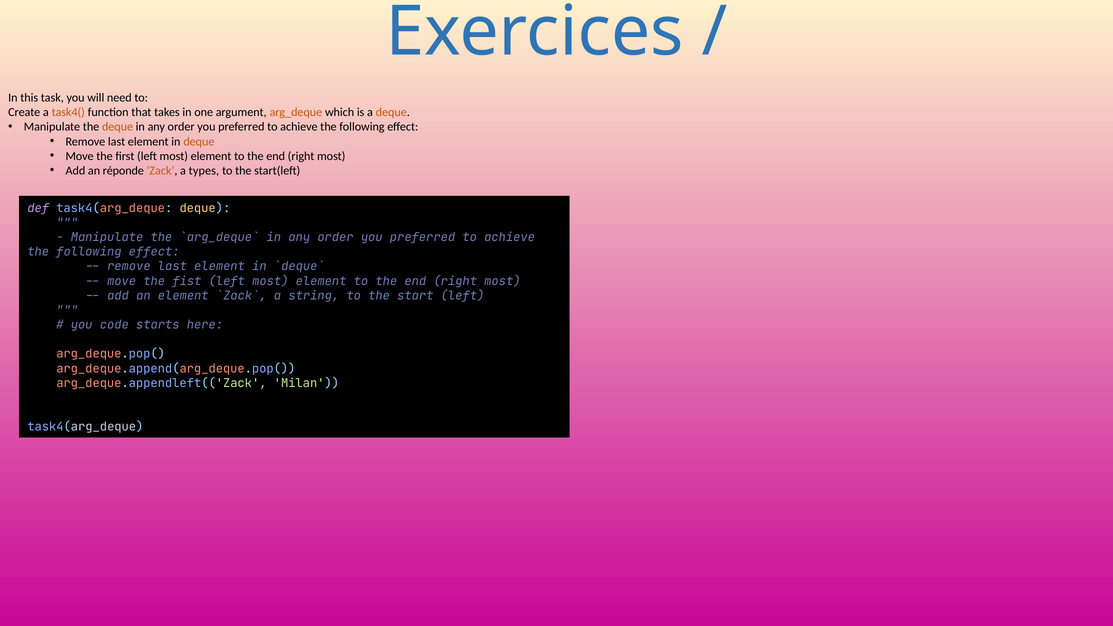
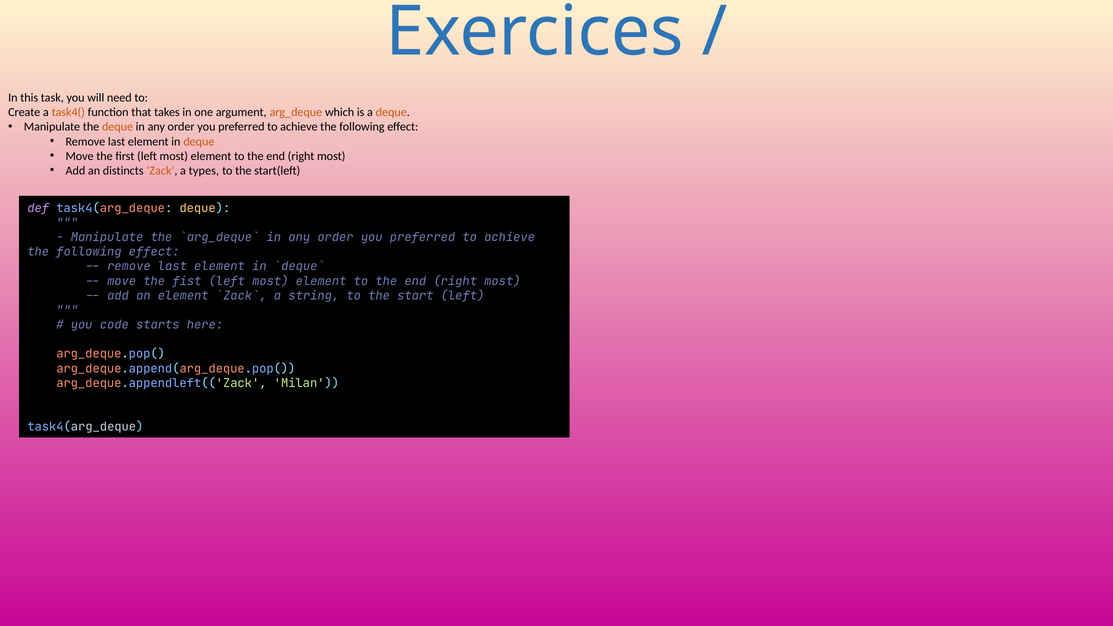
réponde: réponde -> distincts
